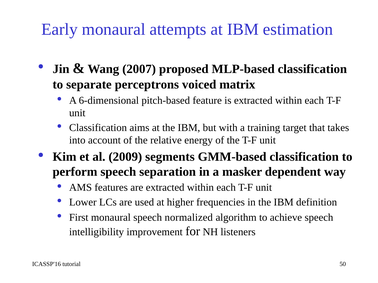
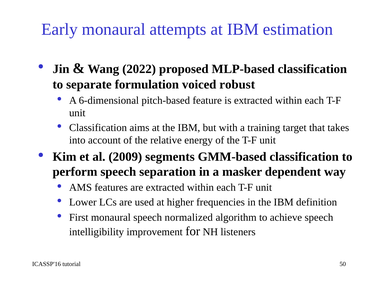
2007: 2007 -> 2022
perceptrons: perceptrons -> formulation
matrix: matrix -> robust
